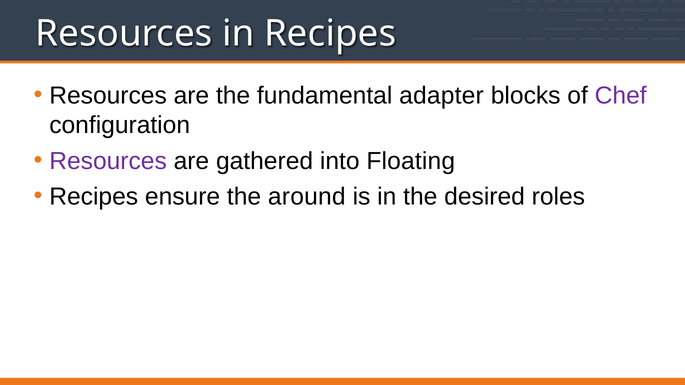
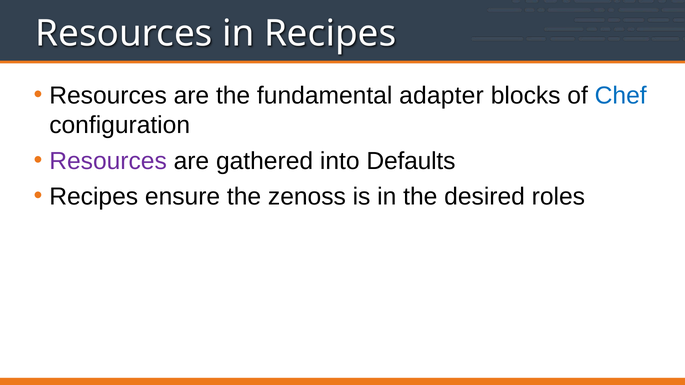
Chef colour: purple -> blue
Floating: Floating -> Defaults
around: around -> zenoss
